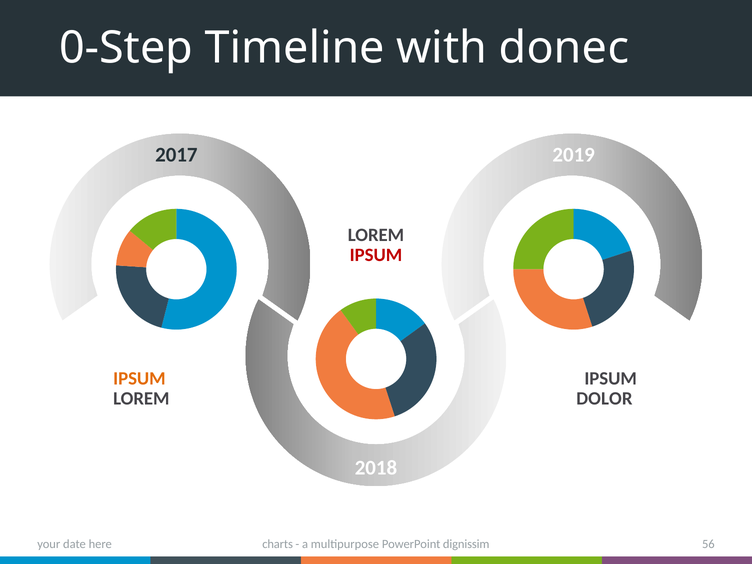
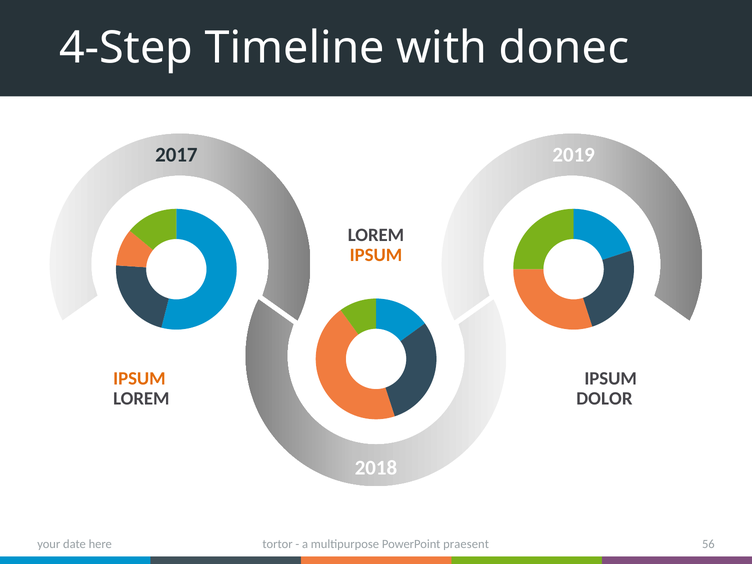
0-Step: 0-Step -> 4-Step
IPSUM at (376, 255) colour: red -> orange
charts: charts -> tortor
dignissim: dignissim -> praesent
